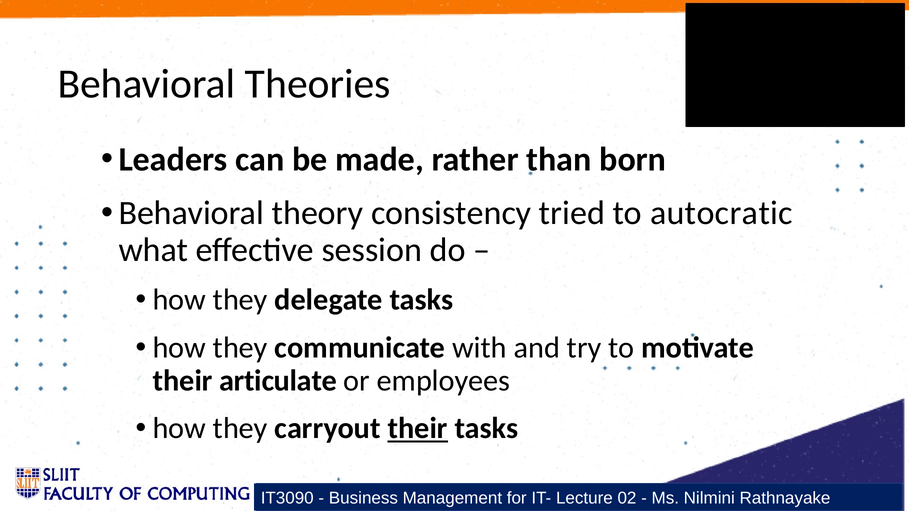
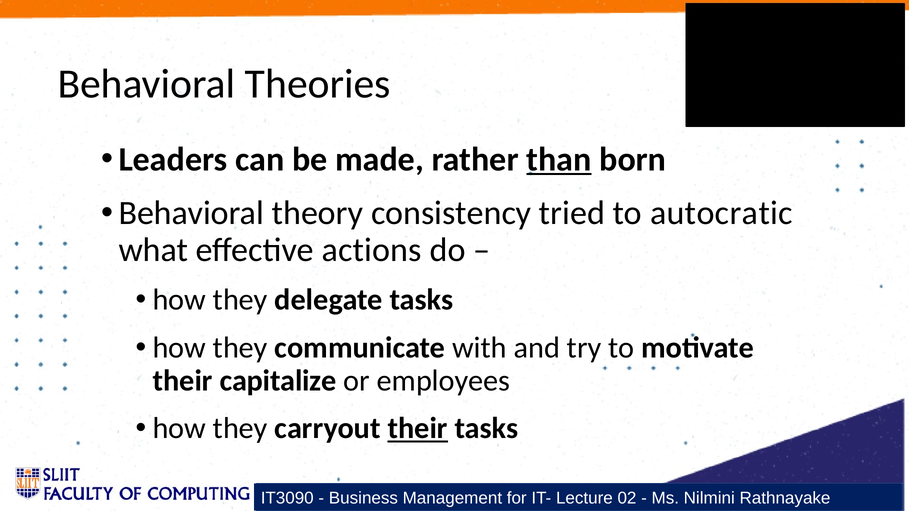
than underline: none -> present
session: session -> actions
articulate: articulate -> capitalize
